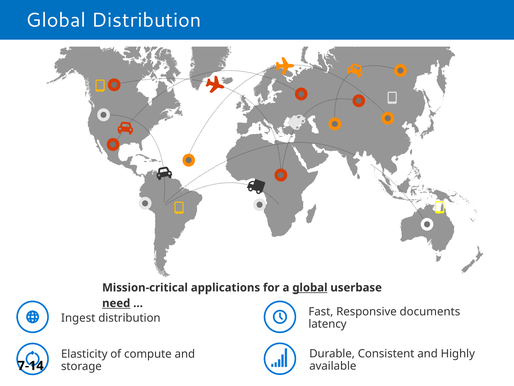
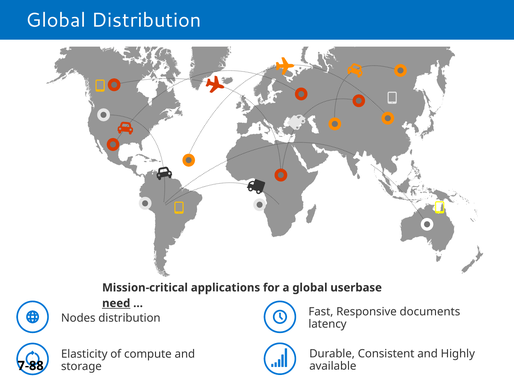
global at (310, 287) underline: present -> none
Ingest: Ingest -> Nodes
7-14: 7-14 -> 7-88
